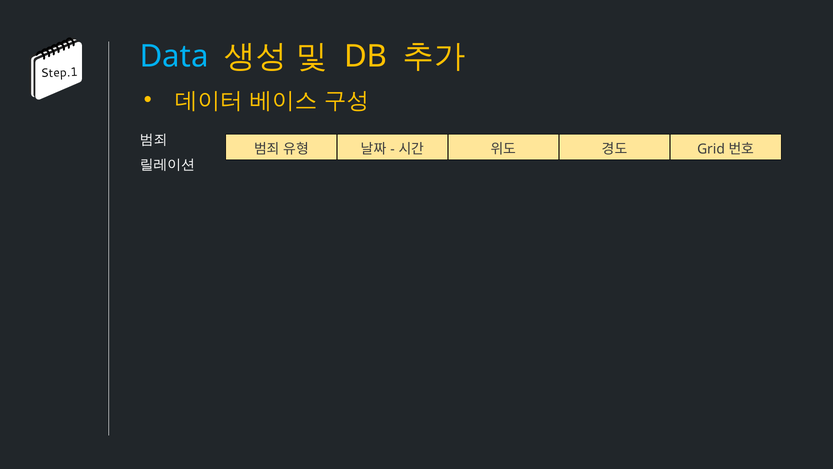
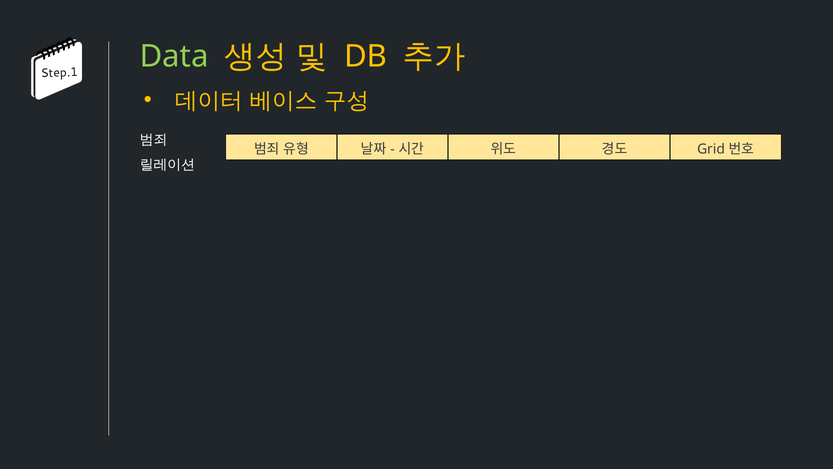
Data colour: light blue -> light green
